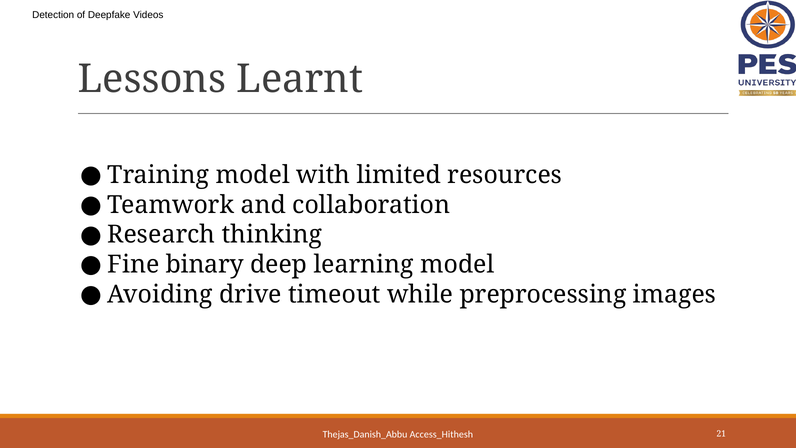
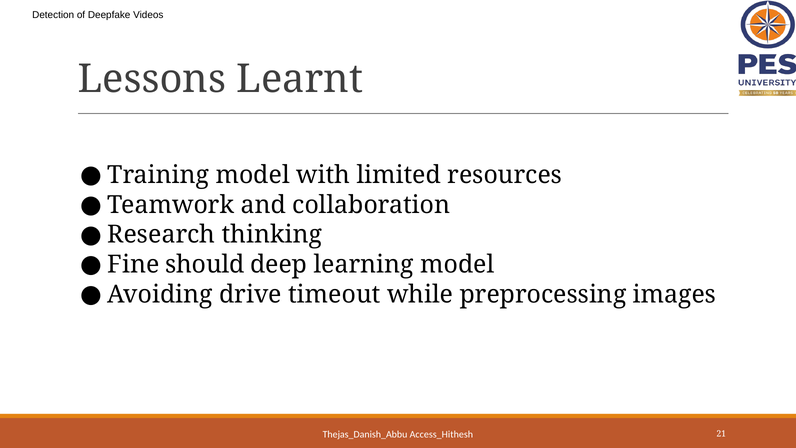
binary: binary -> should
